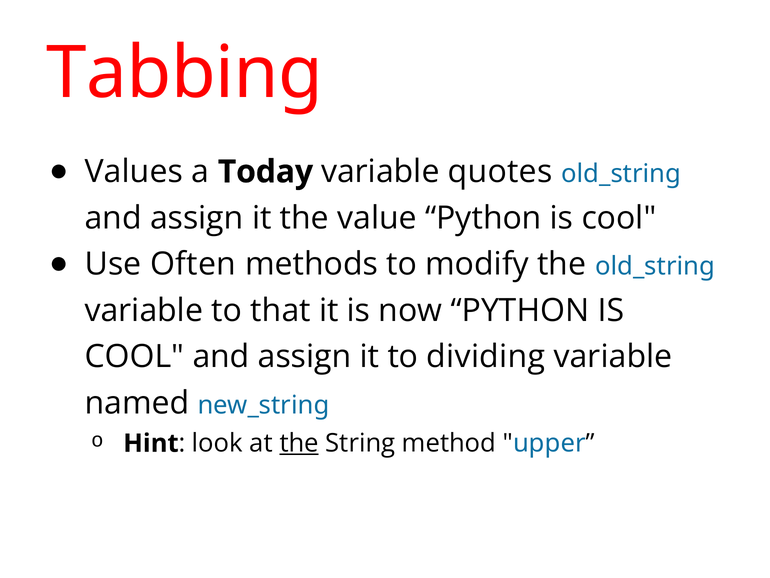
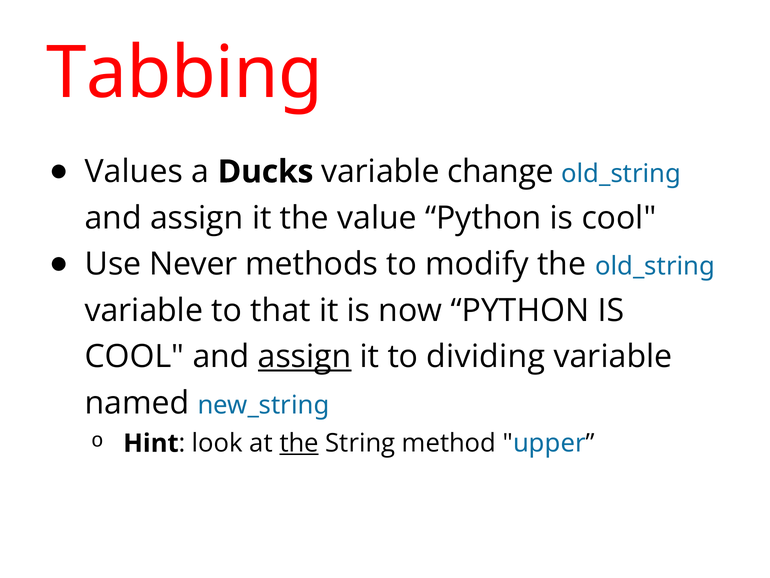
Today: Today -> Ducks
quotes: quotes -> change
Often: Often -> Never
assign at (305, 356) underline: none -> present
